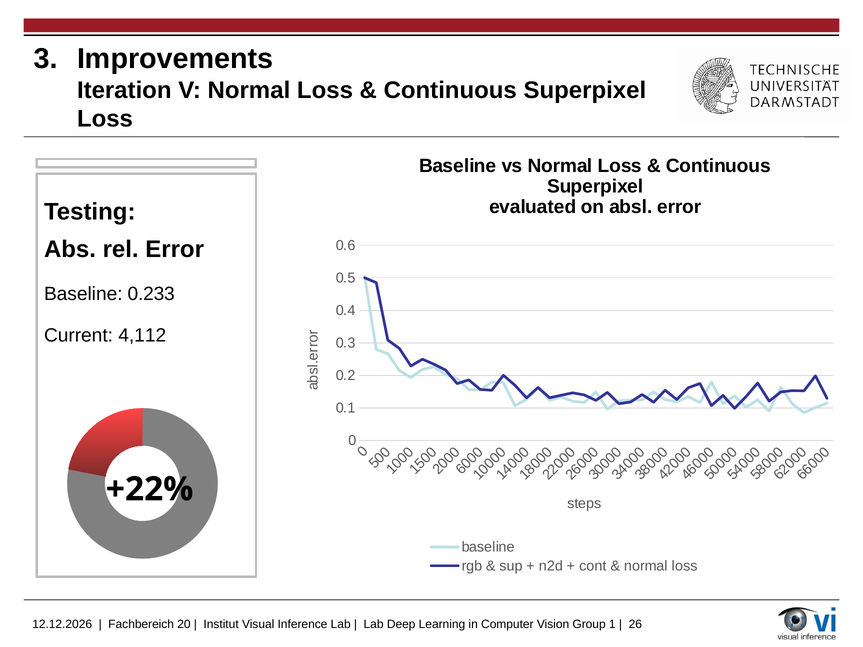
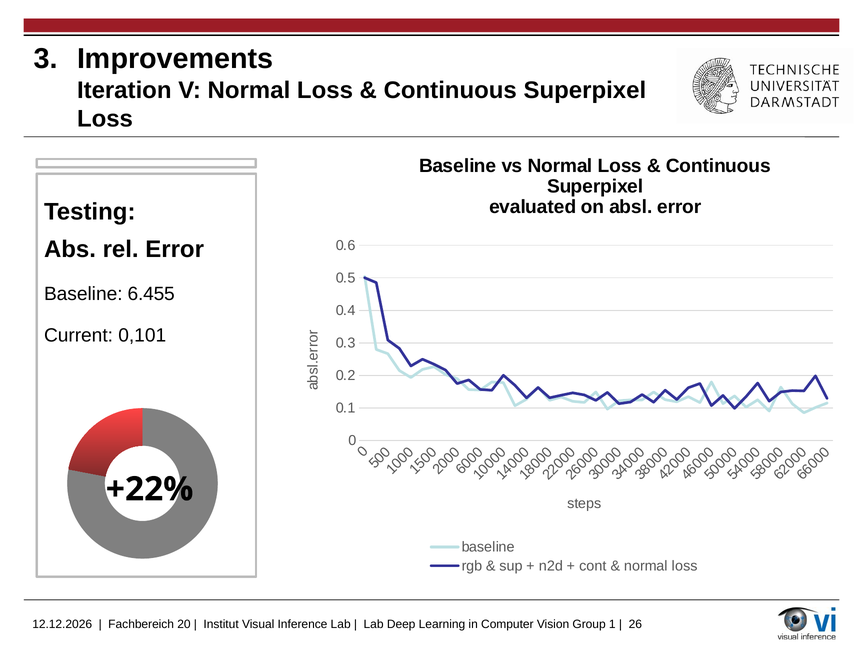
0.233: 0.233 -> 6.455
4,112: 4,112 -> 0,101
